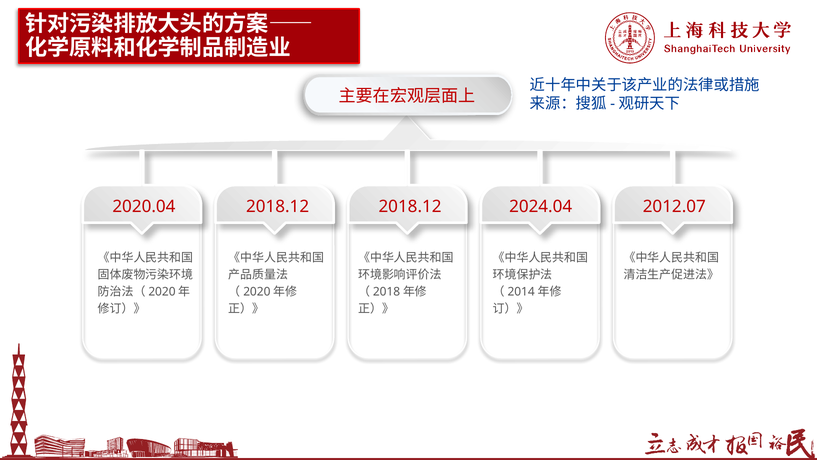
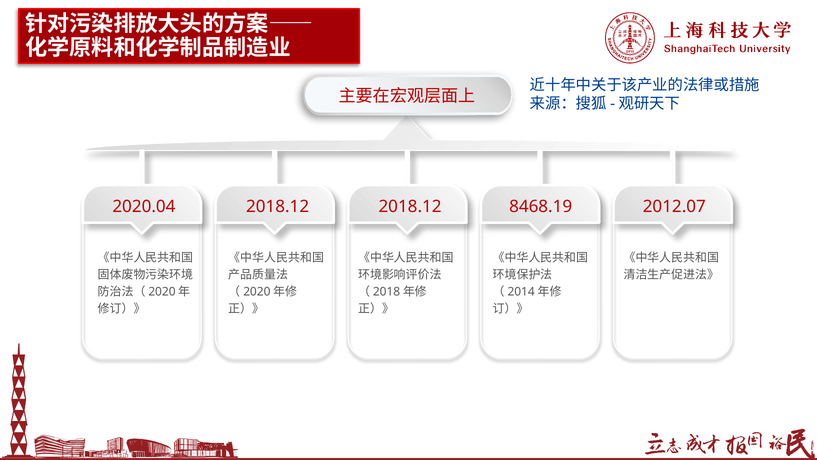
2024.04: 2024.04 -> 8468.19
